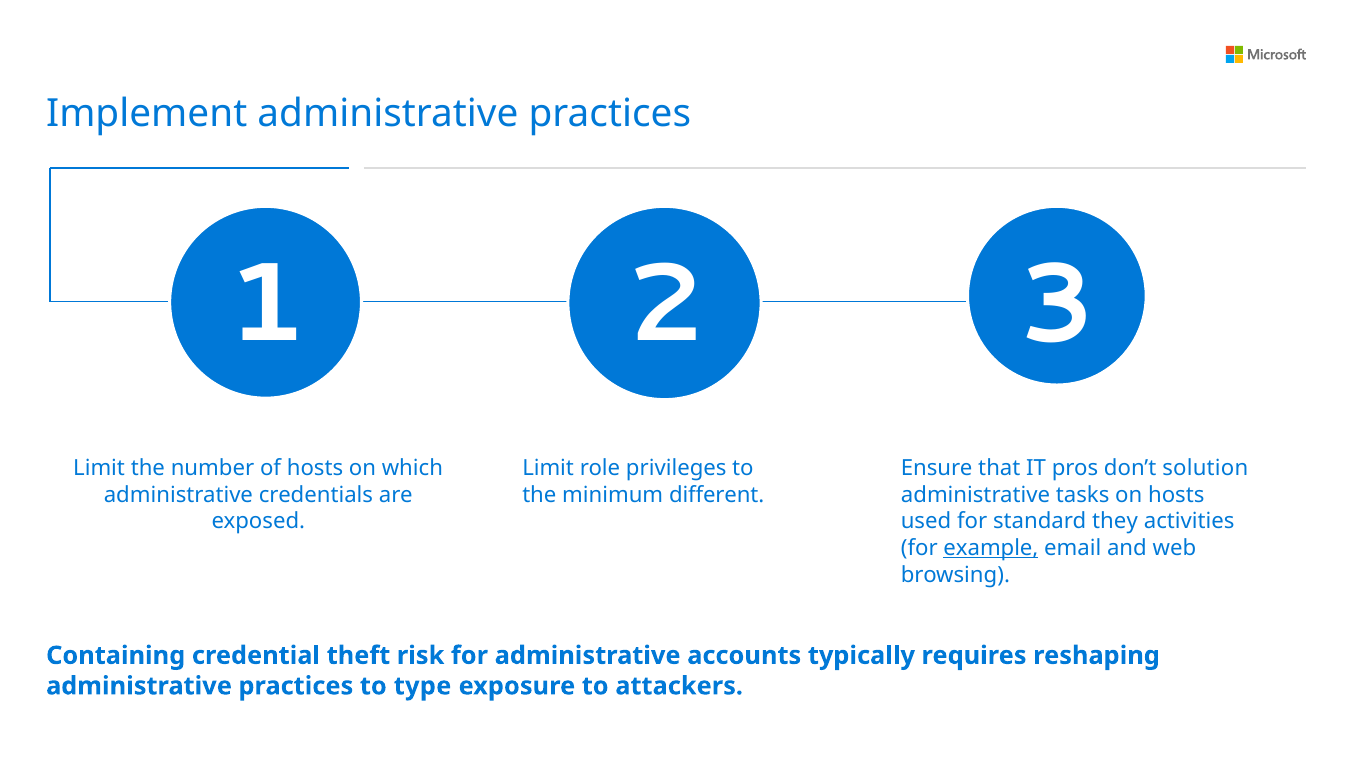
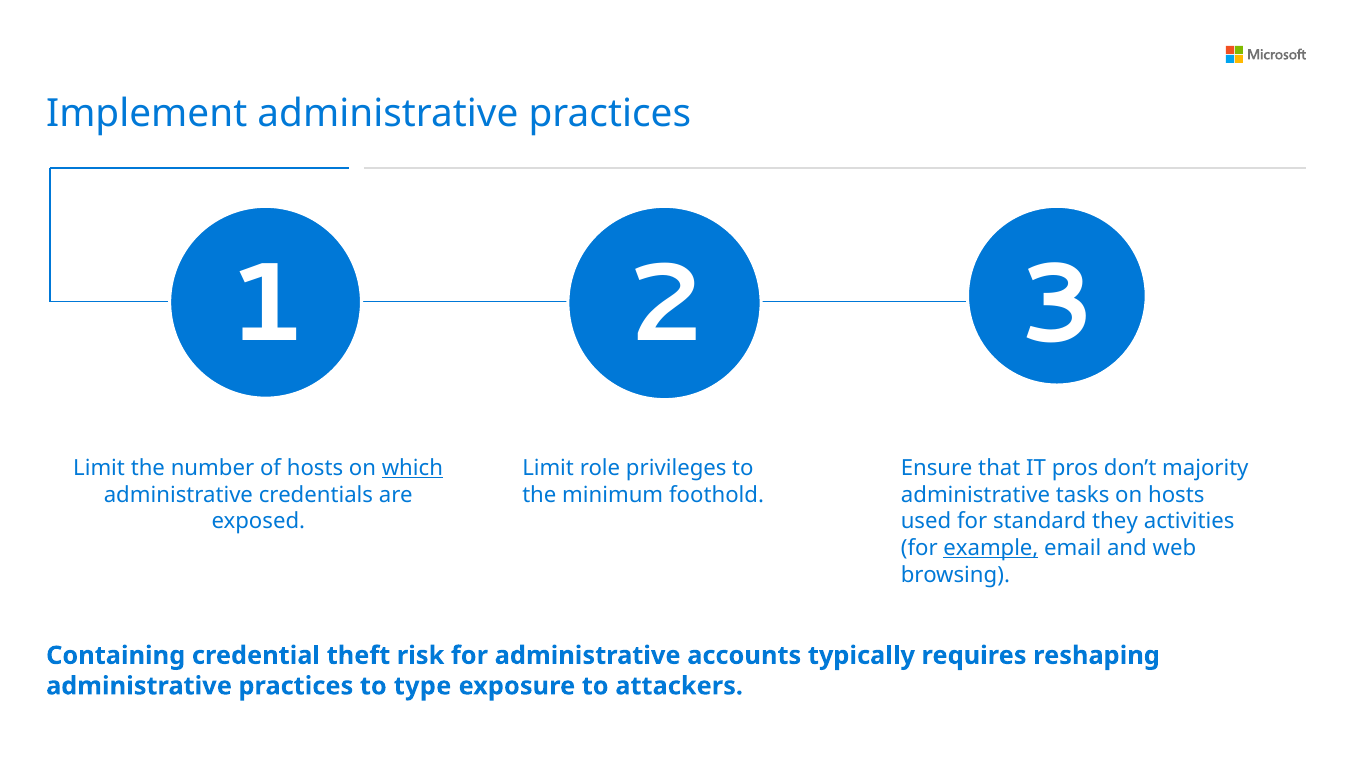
which underline: none -> present
solution: solution -> majority
different: different -> foothold
